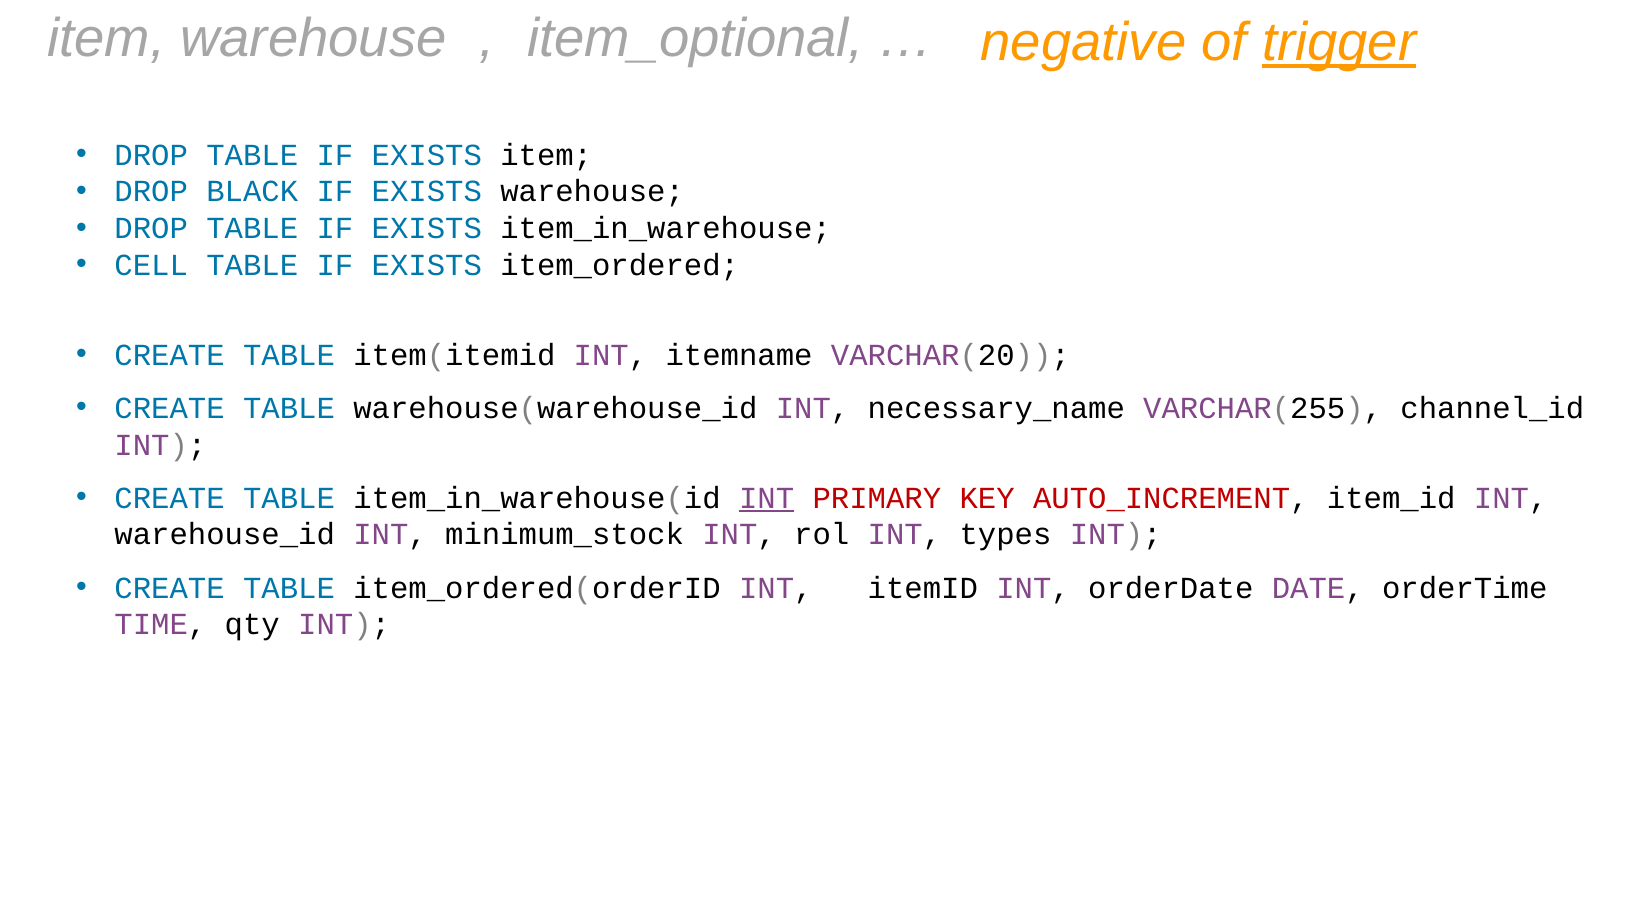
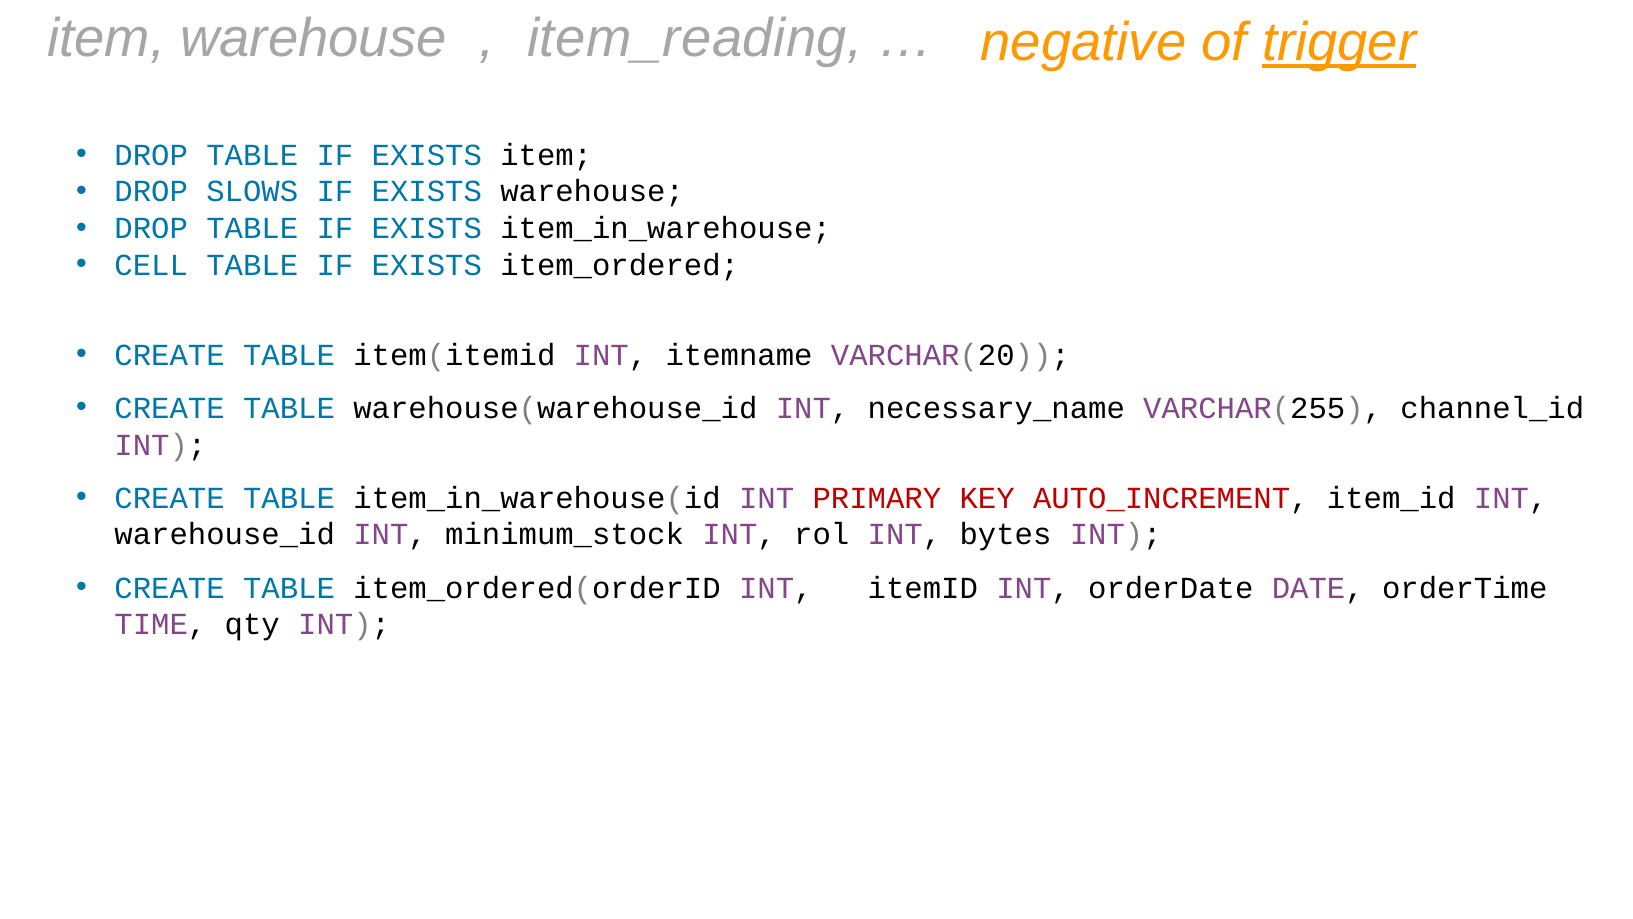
item_optional: item_optional -> item_reading
BLACK: BLACK -> SLOWS
INT at (767, 498) underline: present -> none
types: types -> bytes
